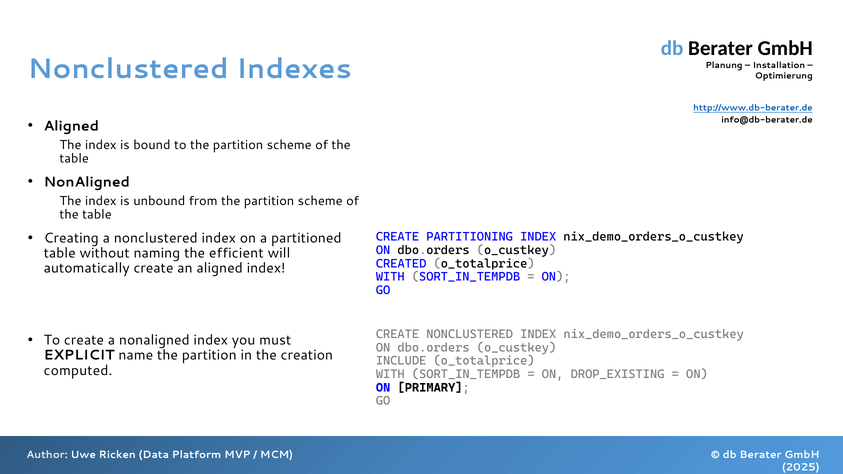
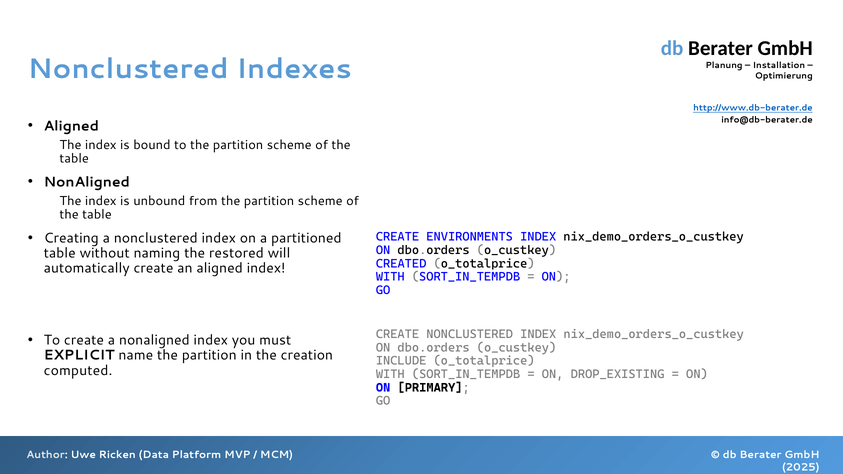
PARTITIONING: PARTITIONING -> ENVIRONMENTS
efficient: efficient -> restored
